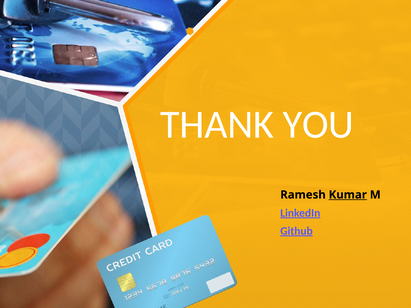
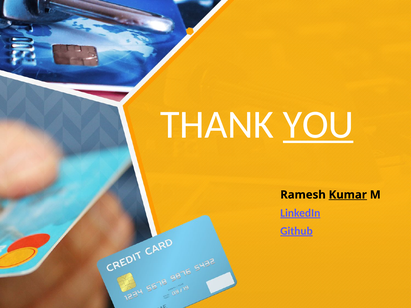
YOU underline: none -> present
